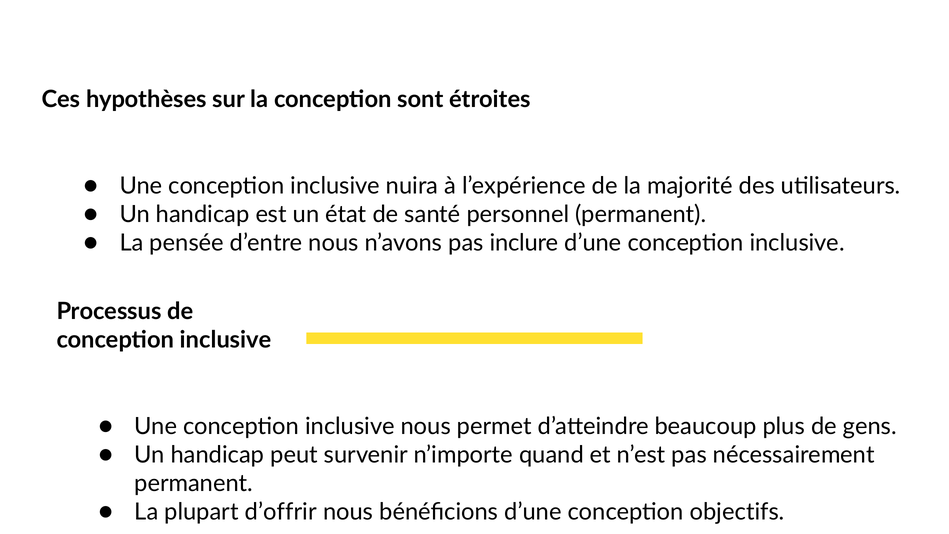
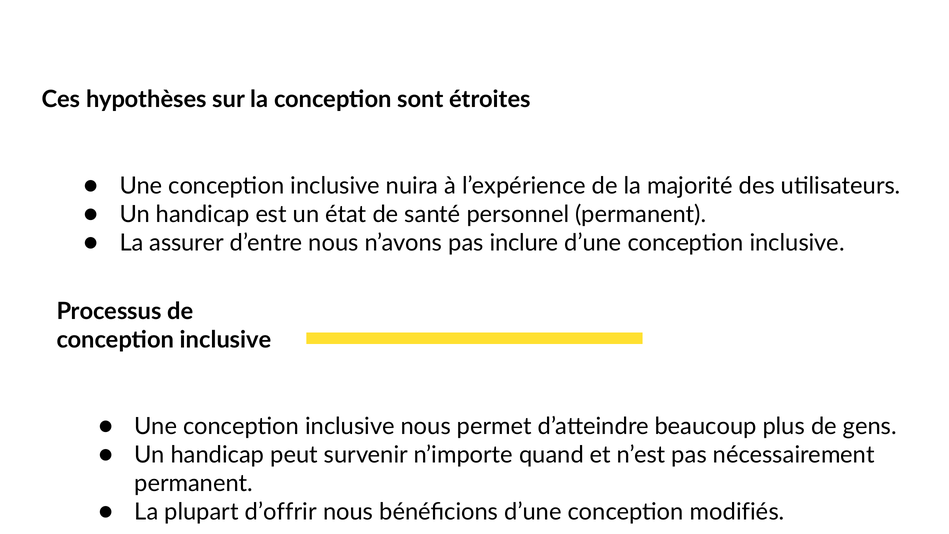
pensée: pensée -> assurer
objectifs: objectifs -> modifiés
